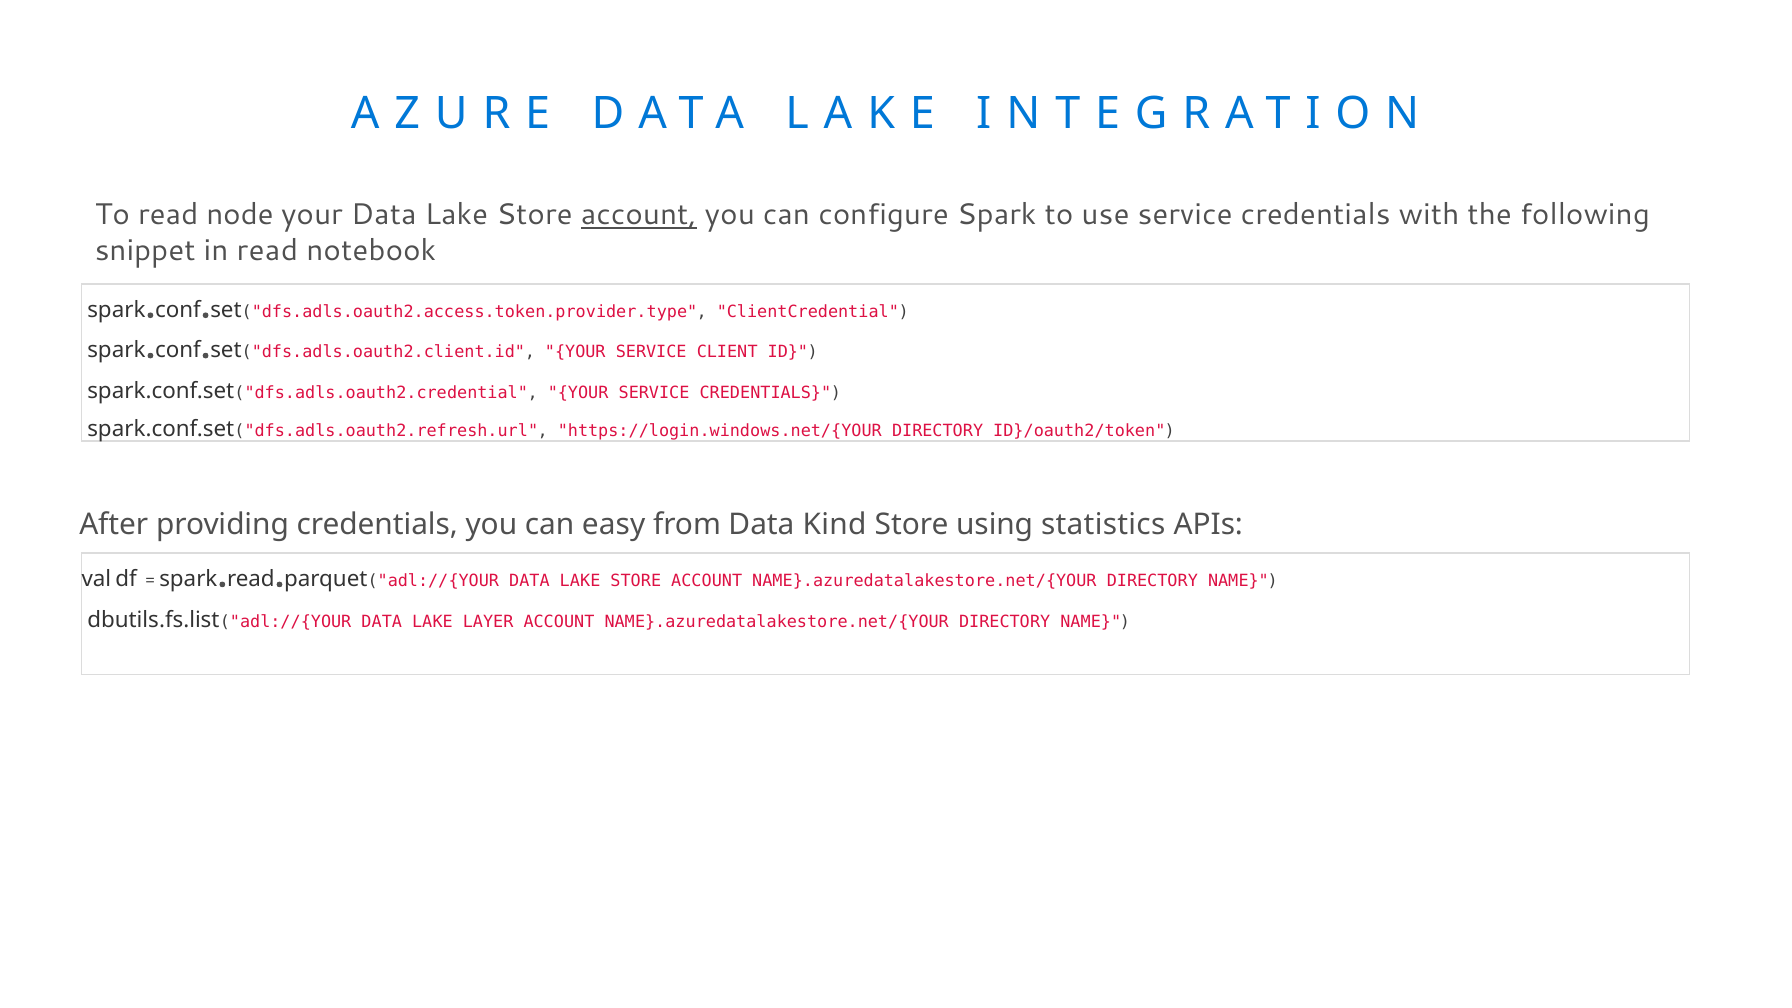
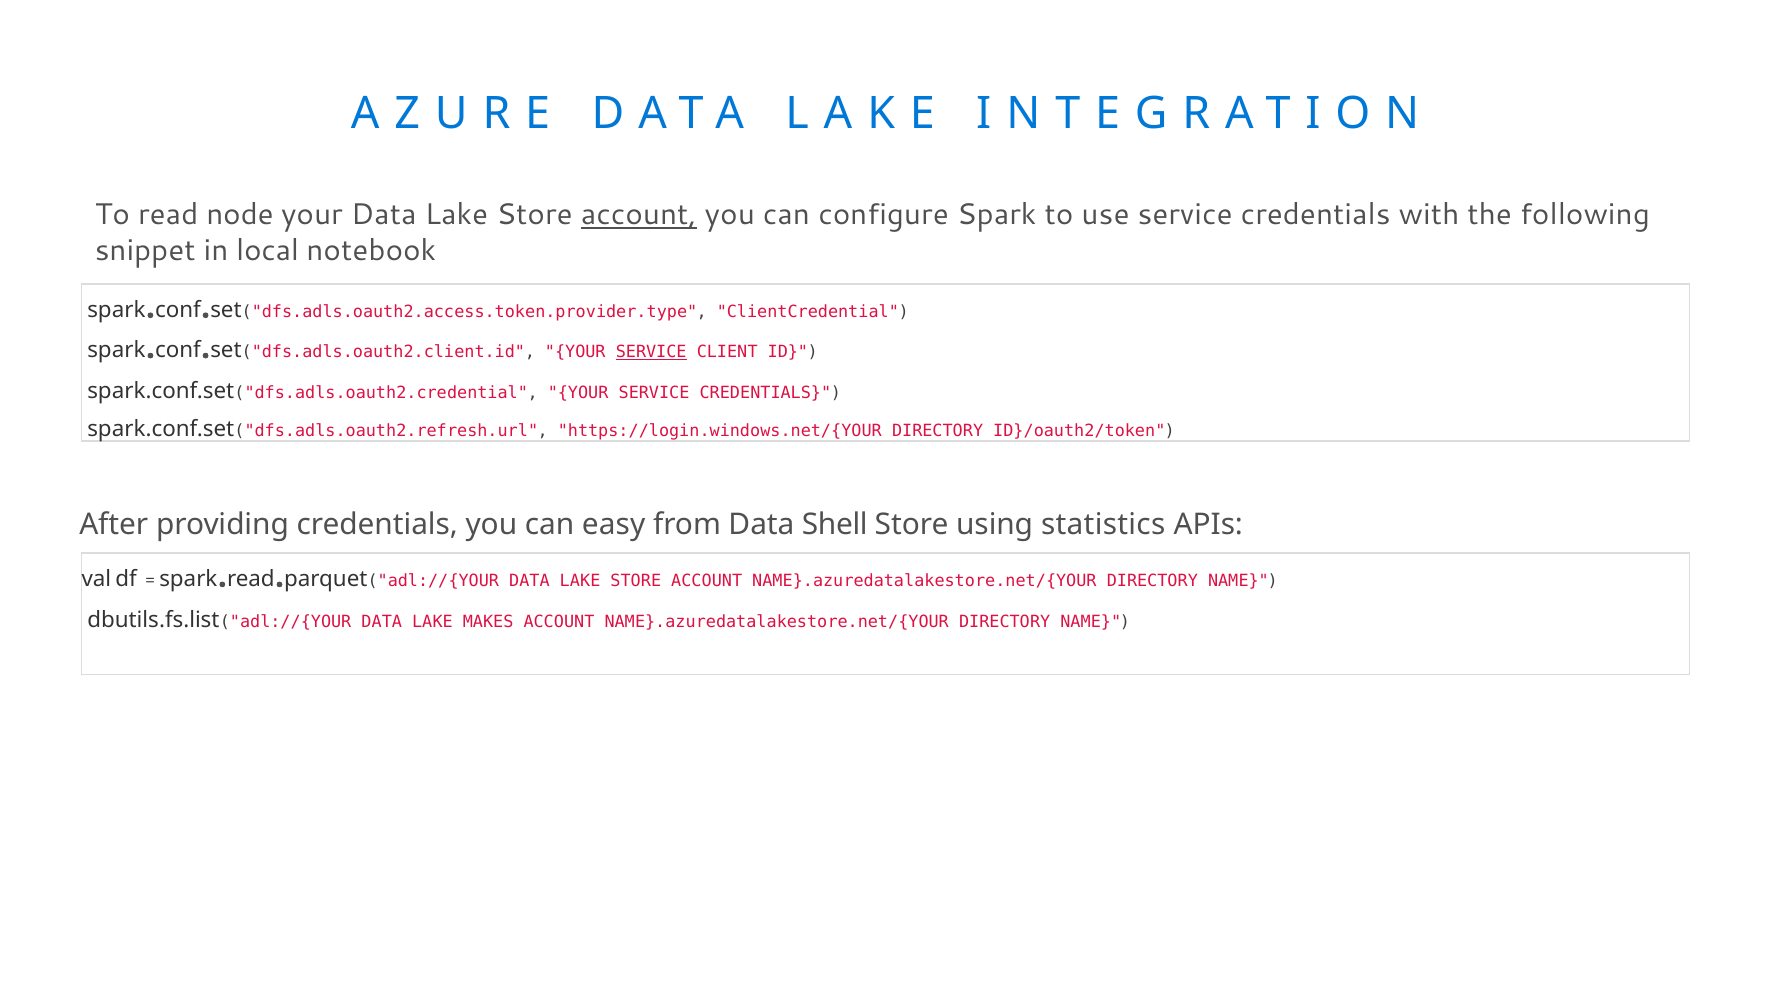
in read: read -> local
SERVICE at (651, 352) underline: none -> present
Kind: Kind -> Shell
LAYER: LAYER -> MAKES
